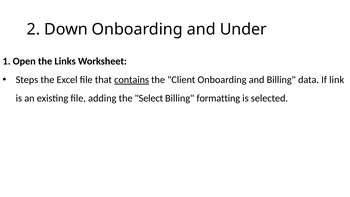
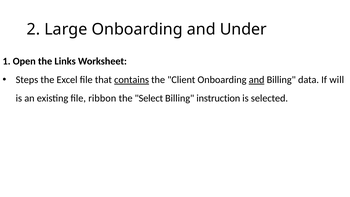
Down: Down -> Large
and at (257, 80) underline: none -> present
link: link -> will
adding: adding -> ribbon
formatting: formatting -> instruction
